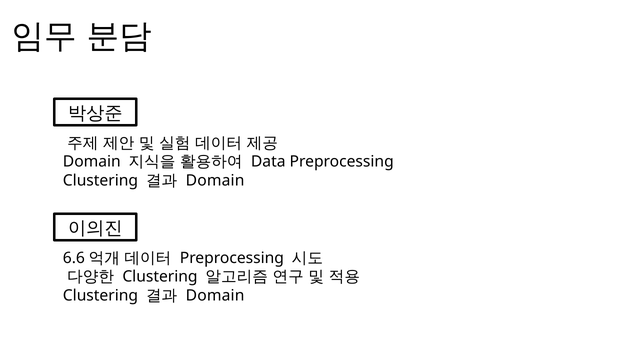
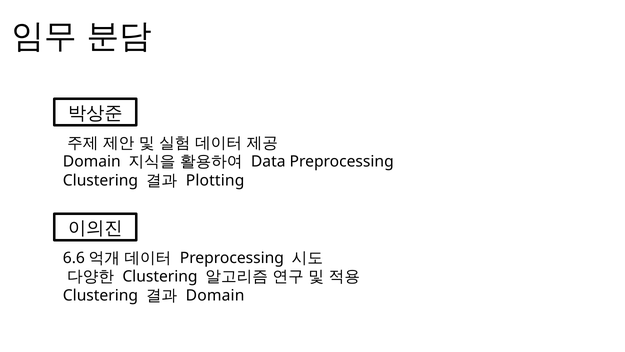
Domain at (215, 180): Domain -> Plotting
